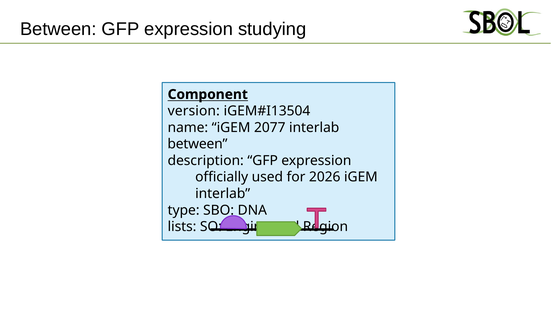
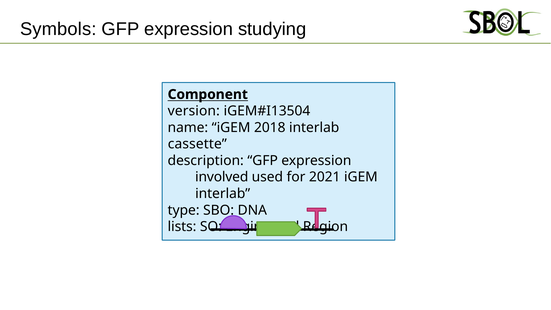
Between at (58, 29): Between -> Symbols
2077: 2077 -> 2018
between at (197, 144): between -> cassette
officially: officially -> involved
2026: 2026 -> 2021
